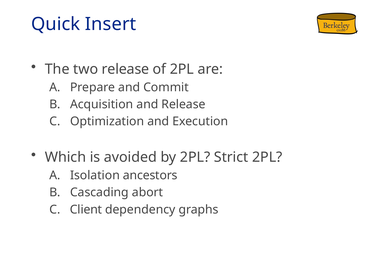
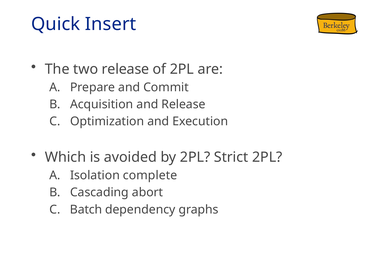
ancestors: ancestors -> complete
Client: Client -> Batch
